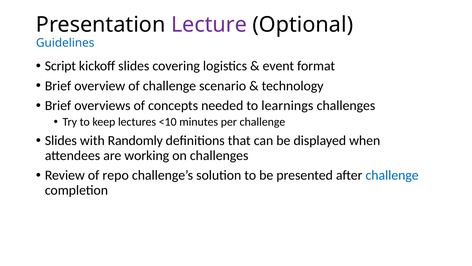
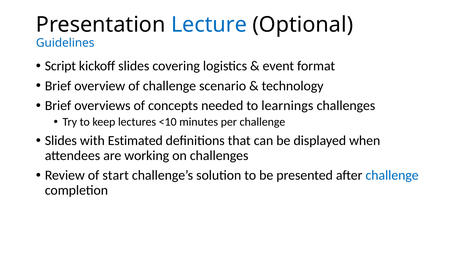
Lecture colour: purple -> blue
Randomly: Randomly -> Estimated
repo: repo -> start
